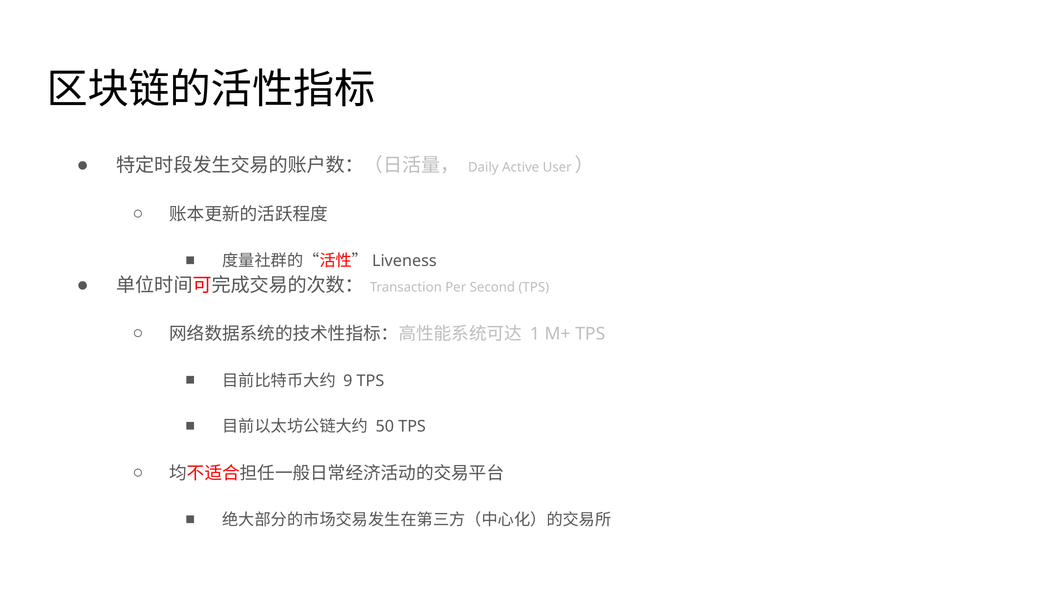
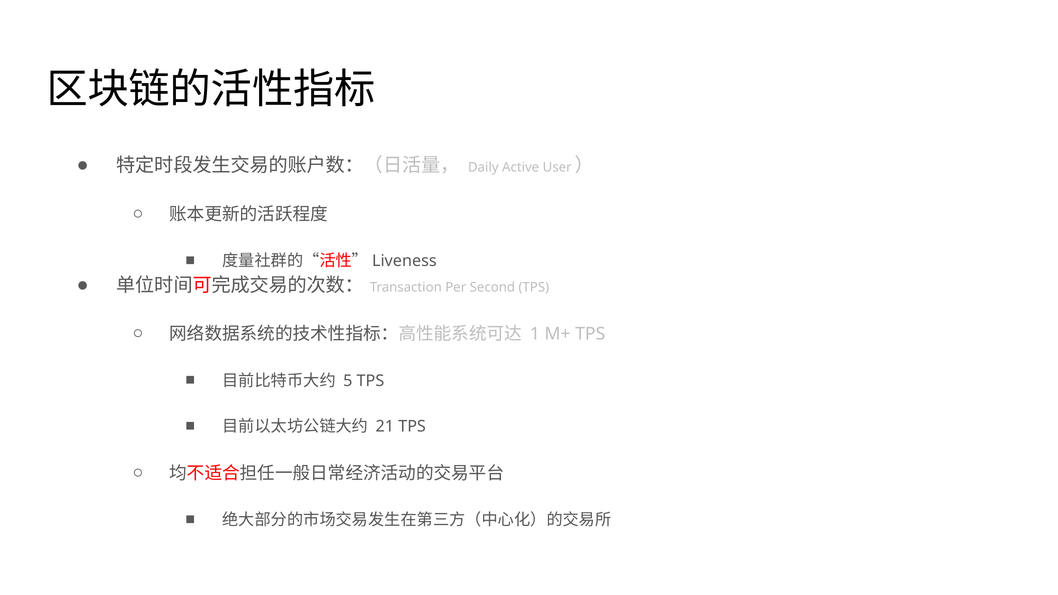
9: 9 -> 5
50: 50 -> 21
